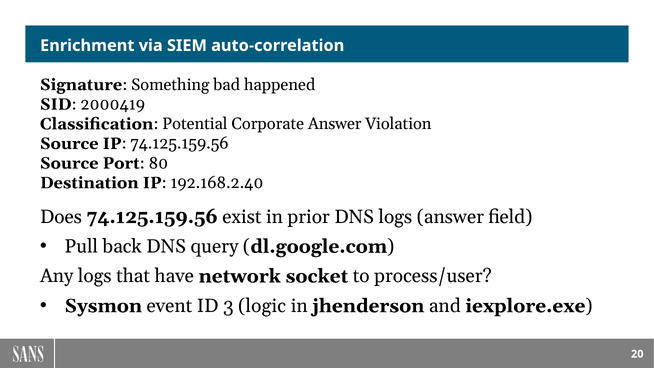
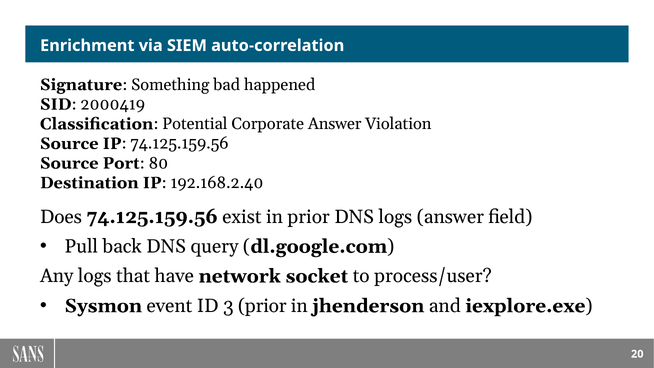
3 logic: logic -> prior
